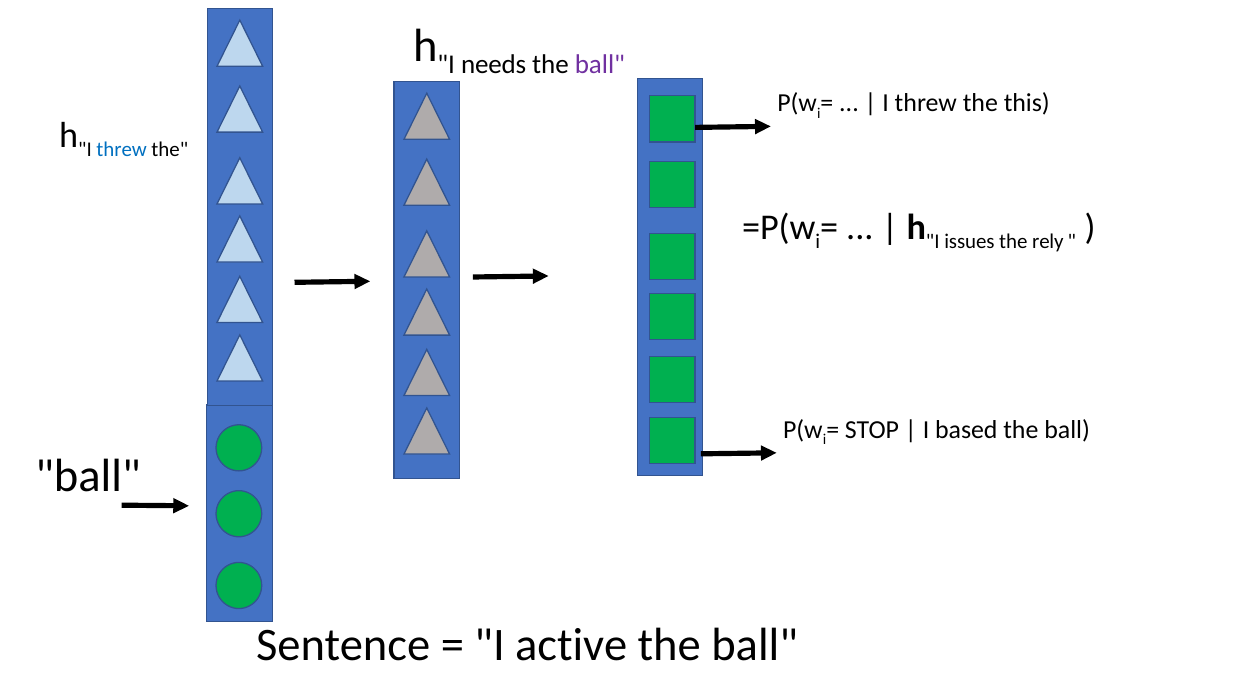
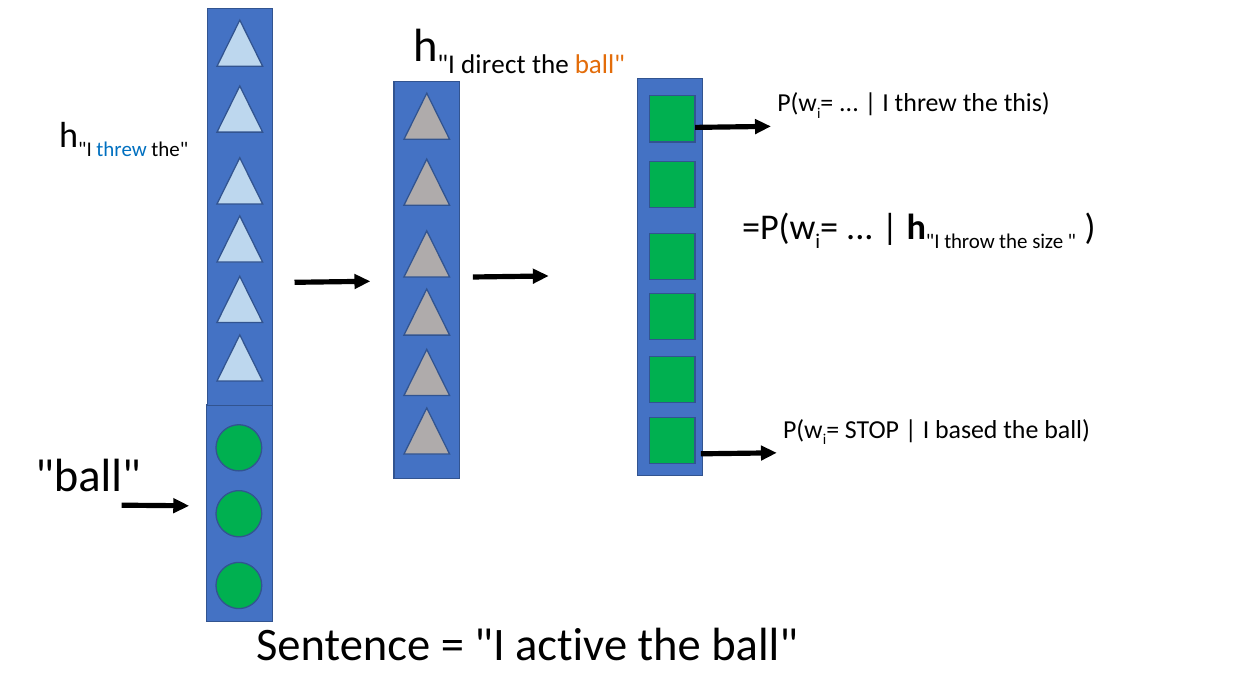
needs: needs -> direct
ball at (600, 64) colour: purple -> orange
issues: issues -> throw
rely: rely -> size
